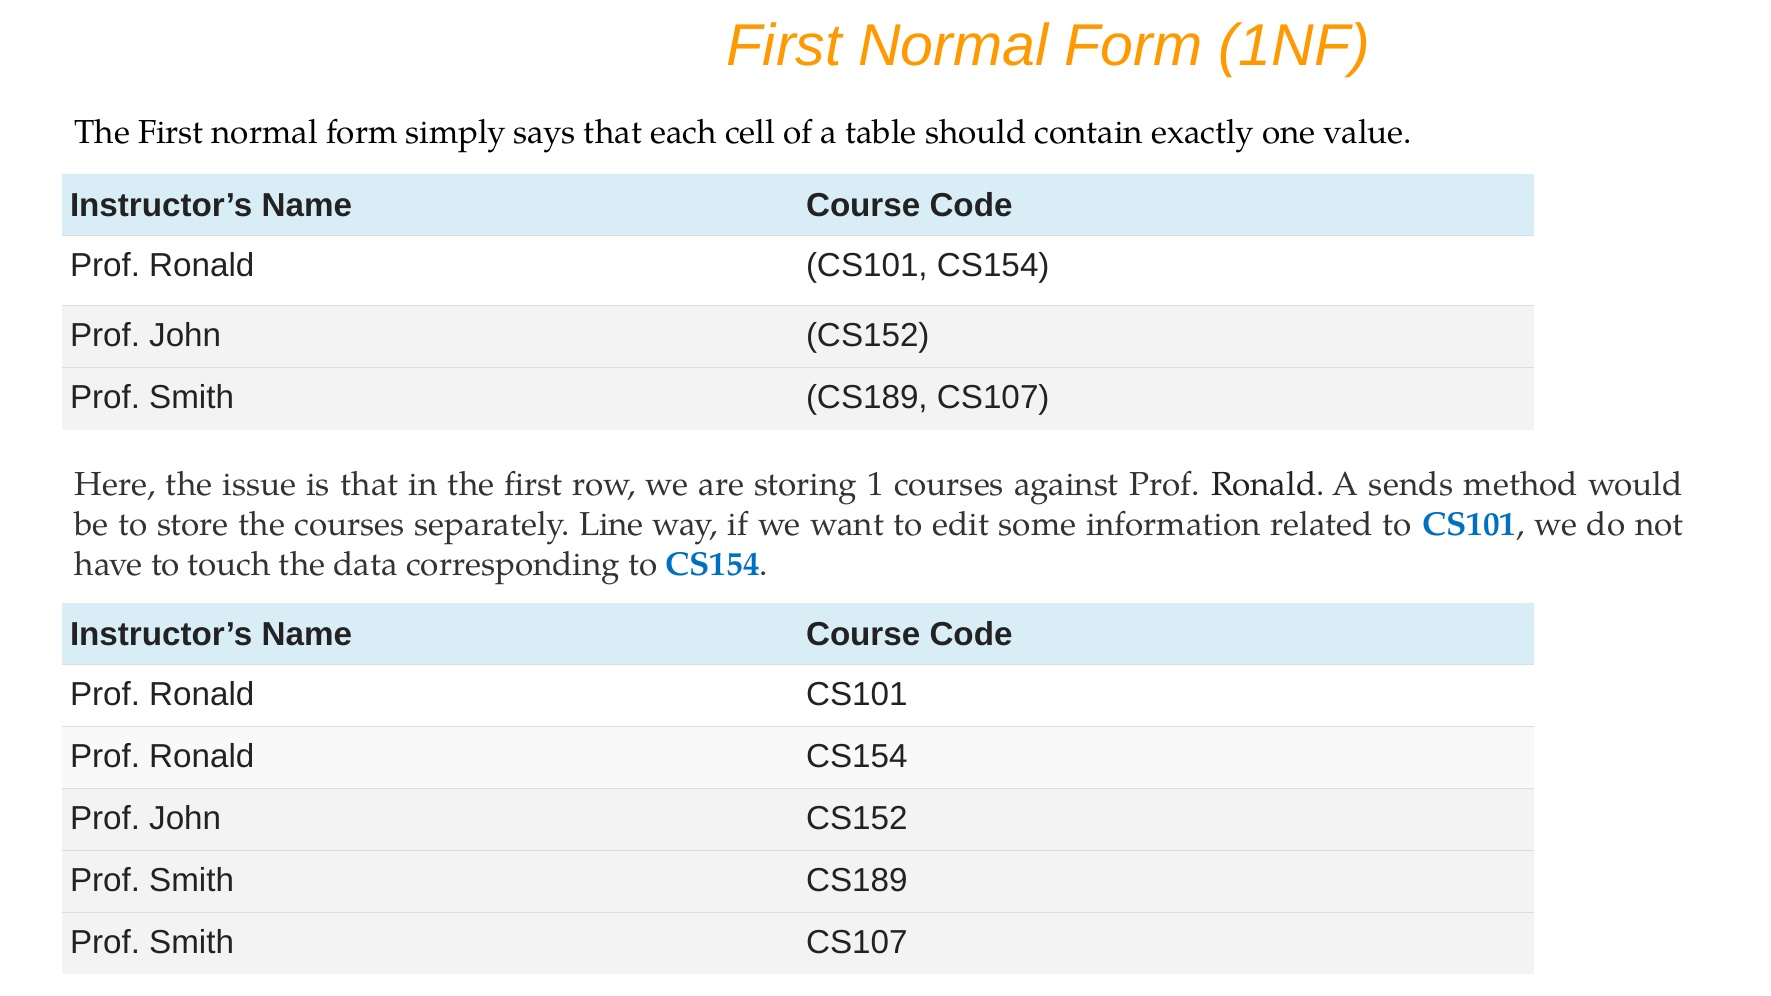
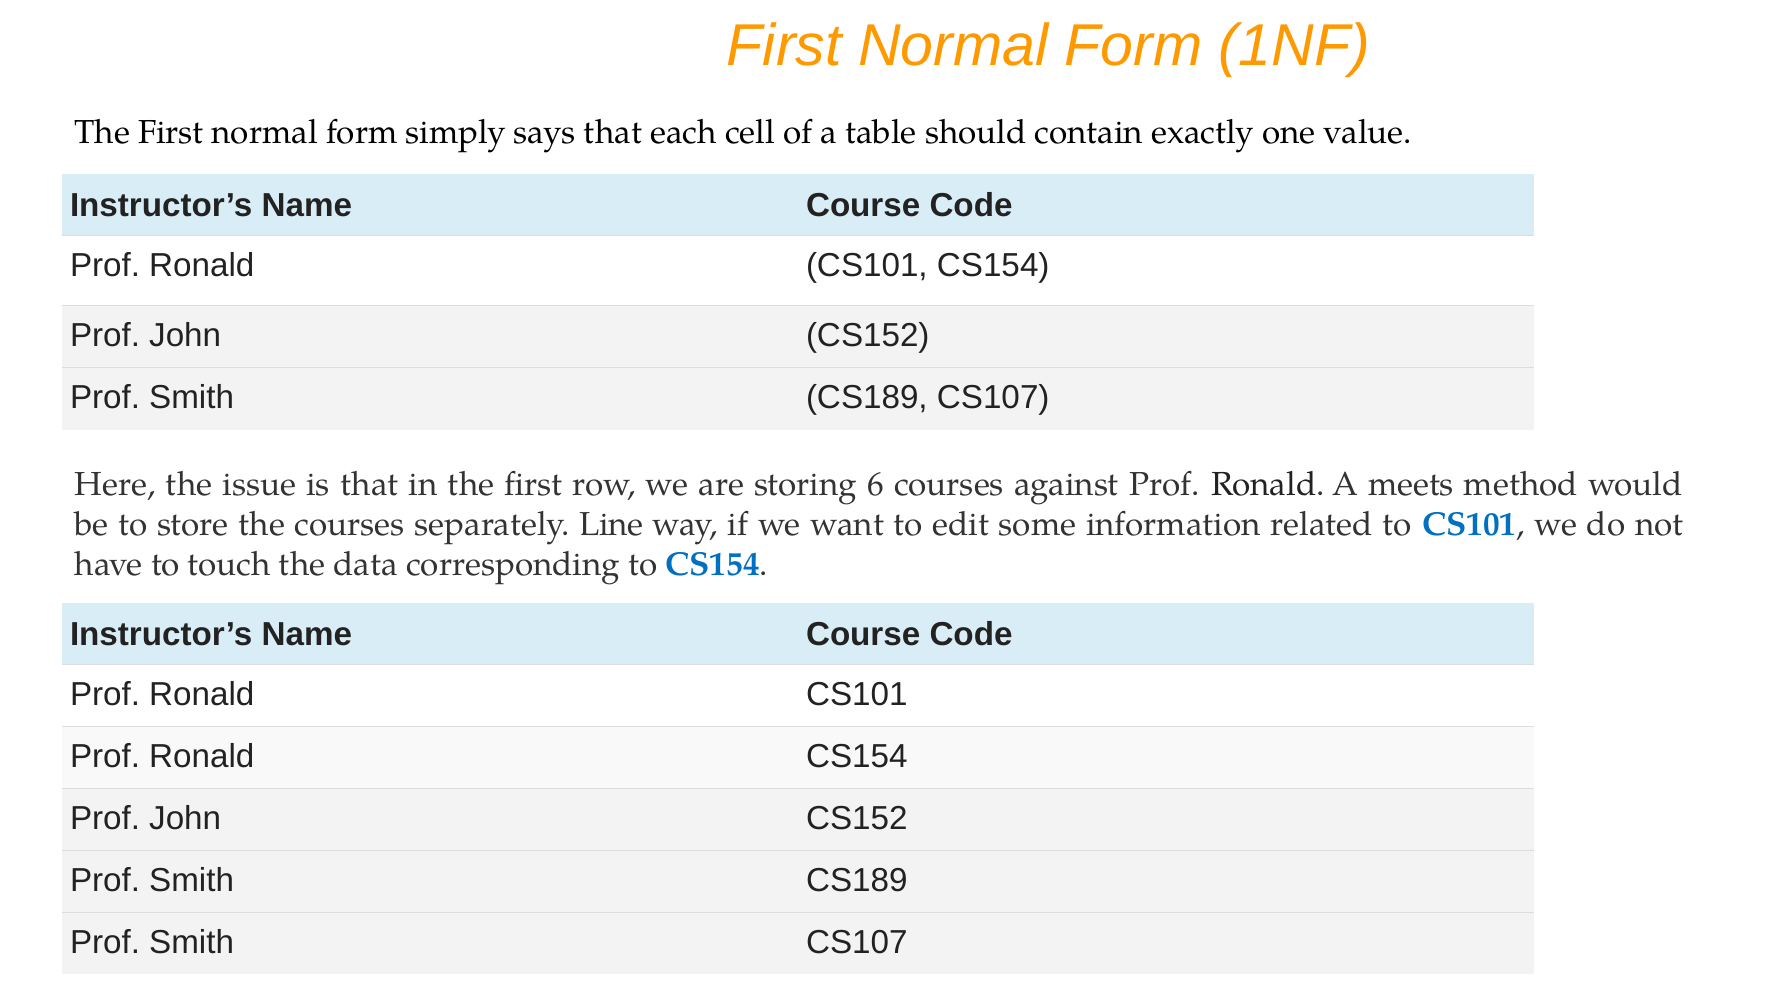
1: 1 -> 6
sends: sends -> meets
